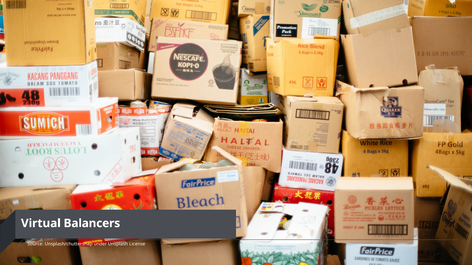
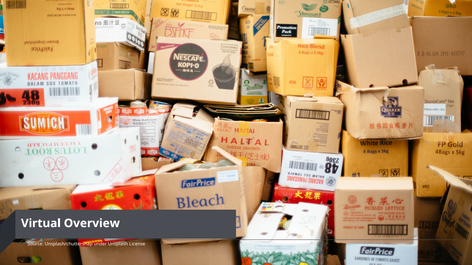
Balancers: Balancers -> Overview
